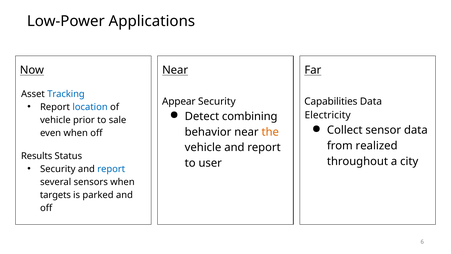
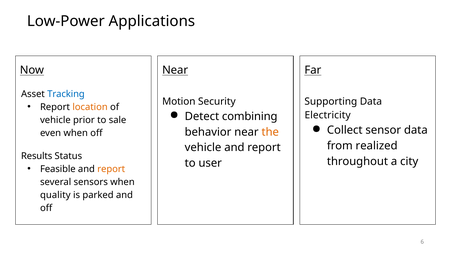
Appear: Appear -> Motion
Capabilities: Capabilities -> Supporting
location colour: blue -> orange
Security at (58, 169): Security -> Feasible
report at (111, 169) colour: blue -> orange
targets: targets -> quality
